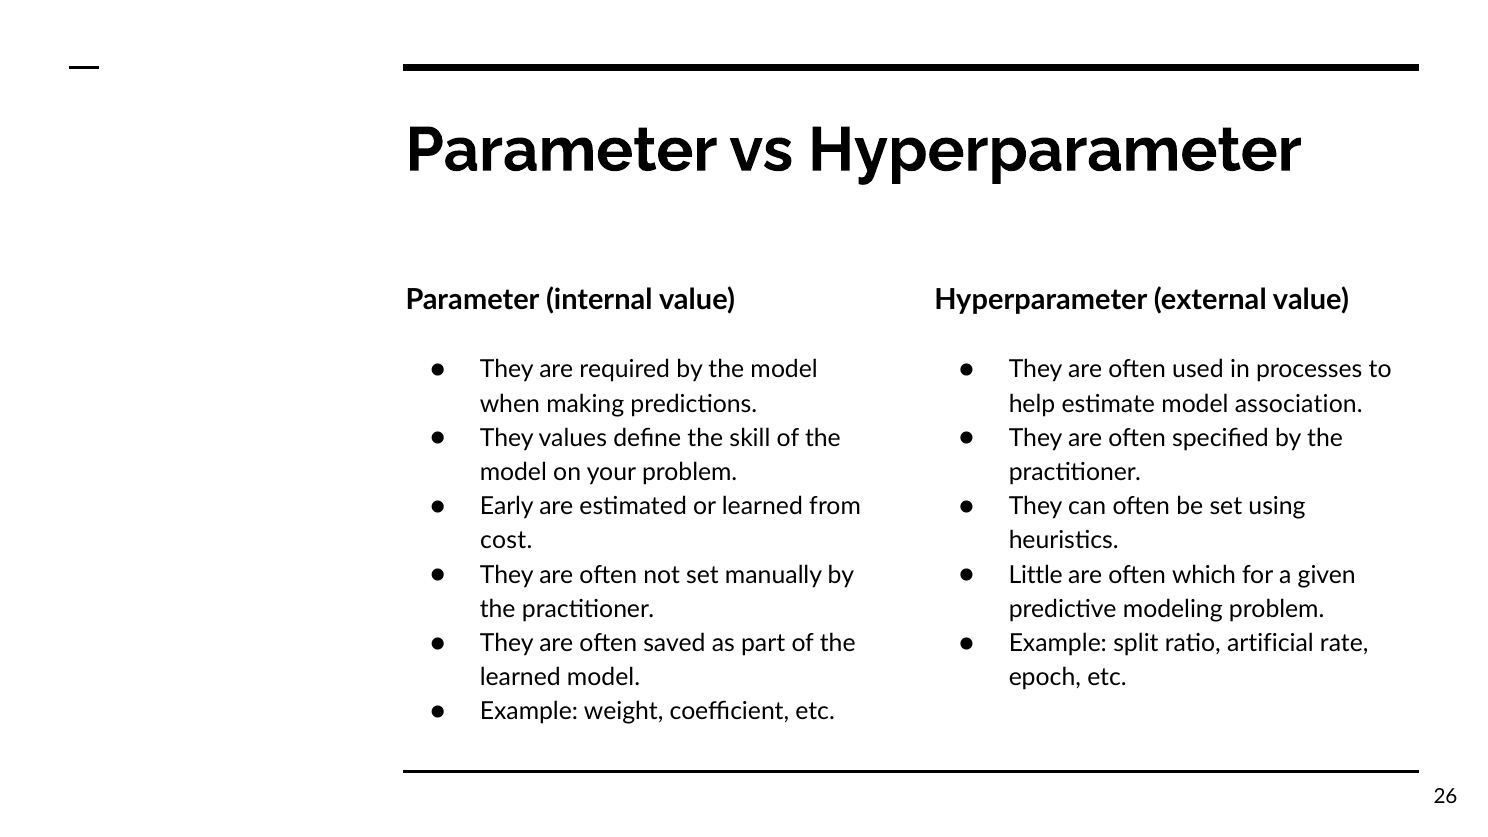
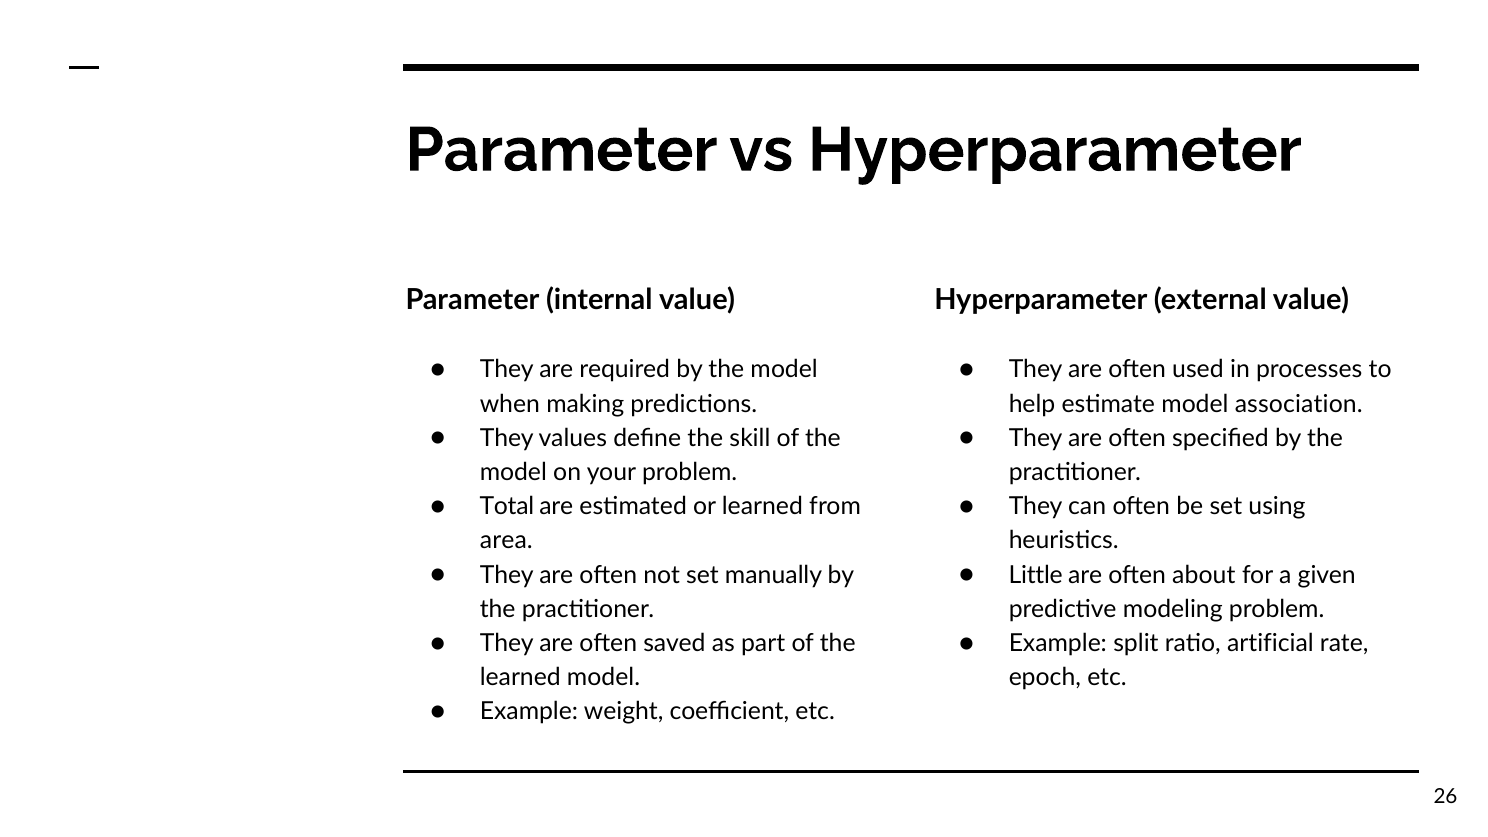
Early: Early -> Total
cost: cost -> area
which: which -> about
